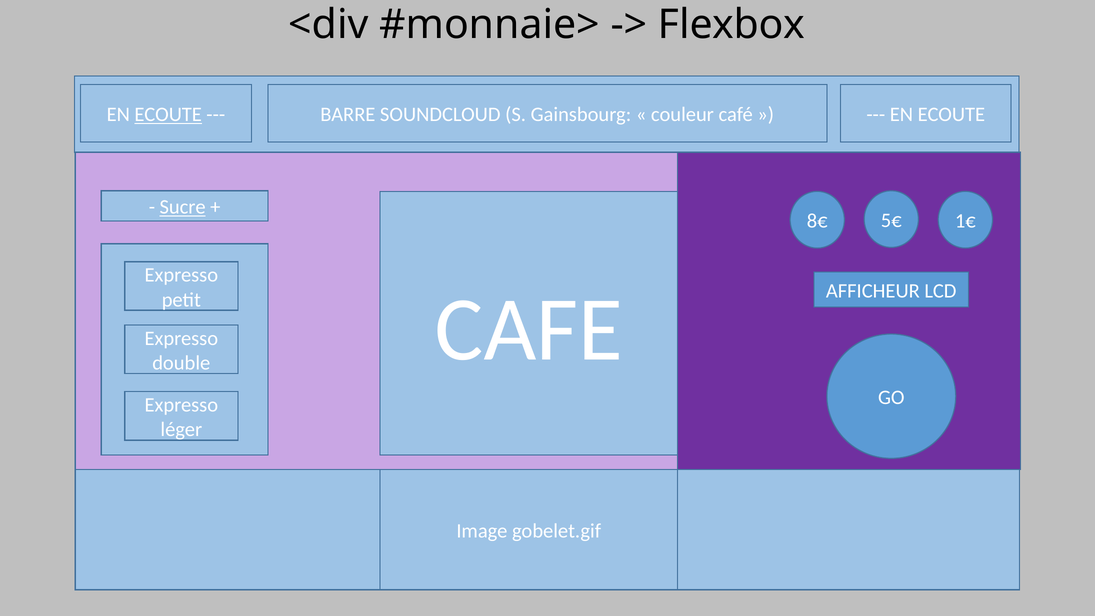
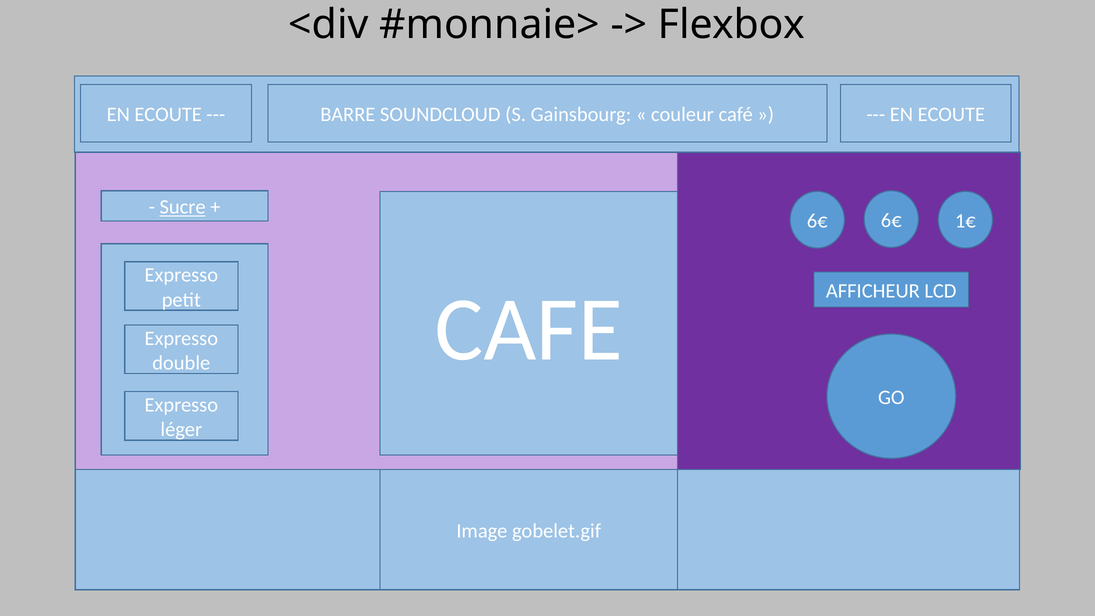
ECOUTE at (168, 115) underline: present -> none
5€ at (891, 220): 5€ -> 6€
8€ at (817, 221): 8€ -> 6€
